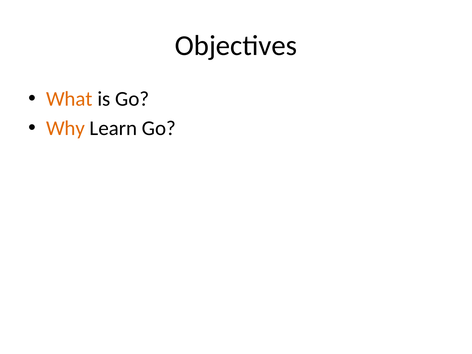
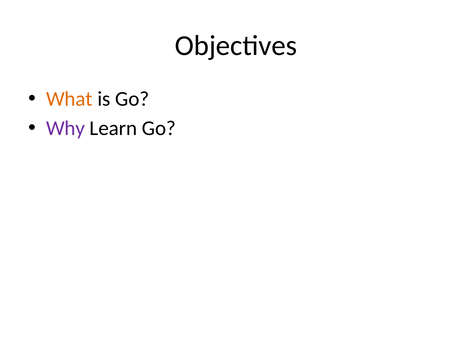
Why colour: orange -> purple
